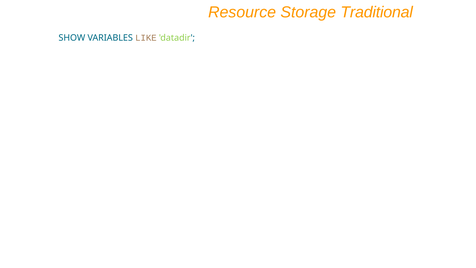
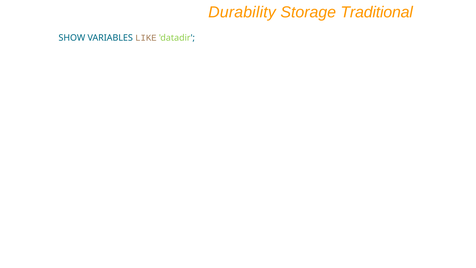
Resource: Resource -> Durability
